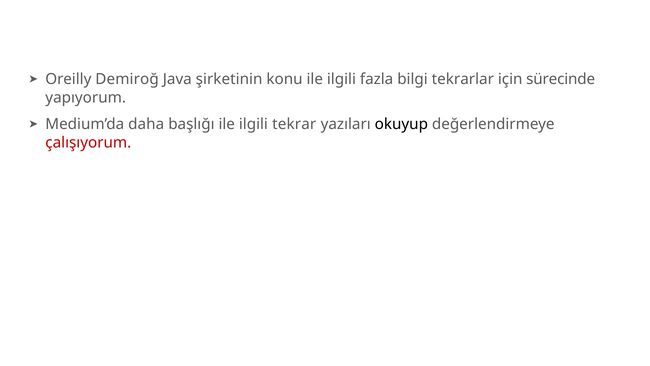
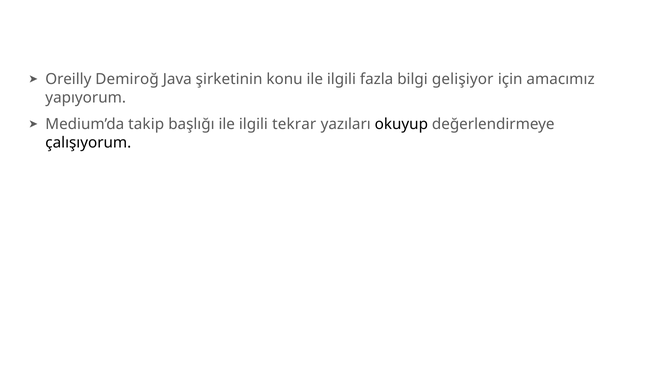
tekrarlar: tekrarlar -> gelişiyor
sürecinde: sürecinde -> amacımız
daha: daha -> takip
çalışıyorum colour: red -> black
